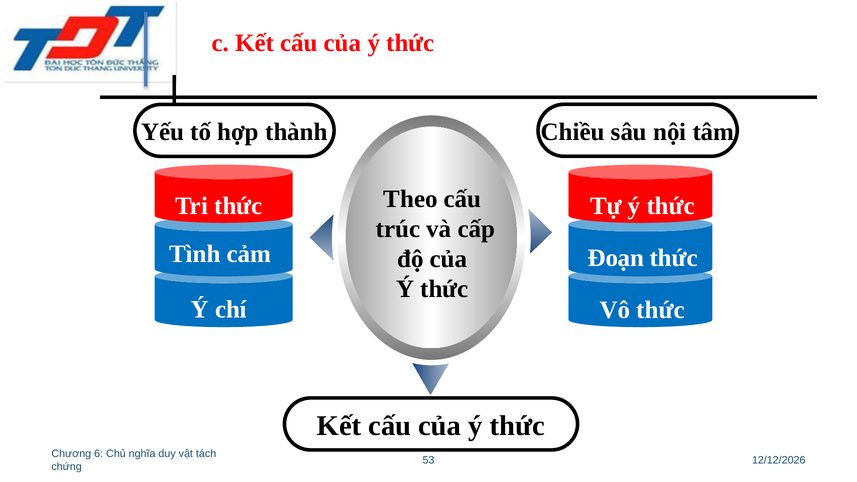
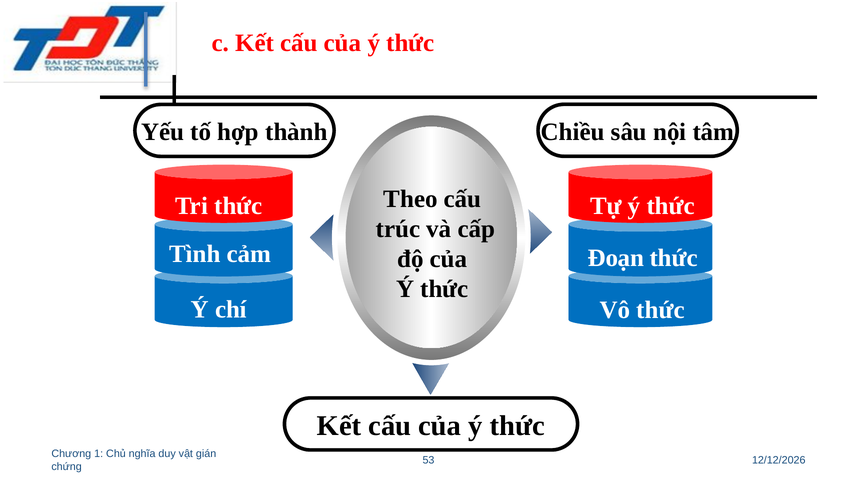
6: 6 -> 1
tách: tách -> gián
